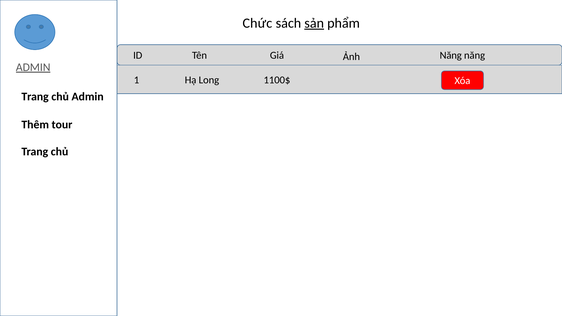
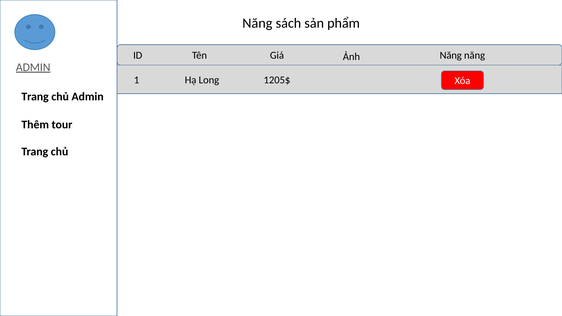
Chức at (257, 23): Chức -> Năng
sản underline: present -> none
1100$: 1100$ -> 1205$
